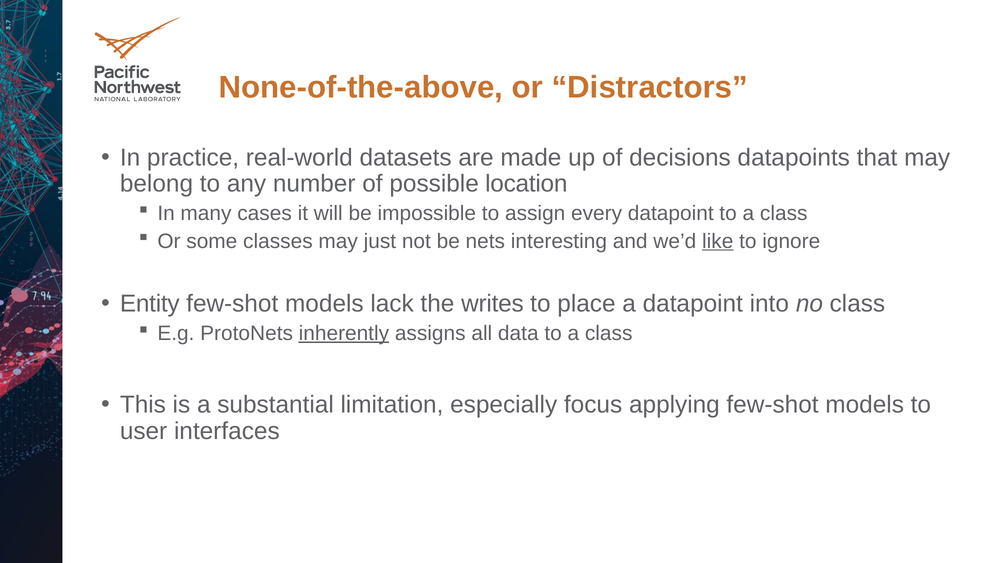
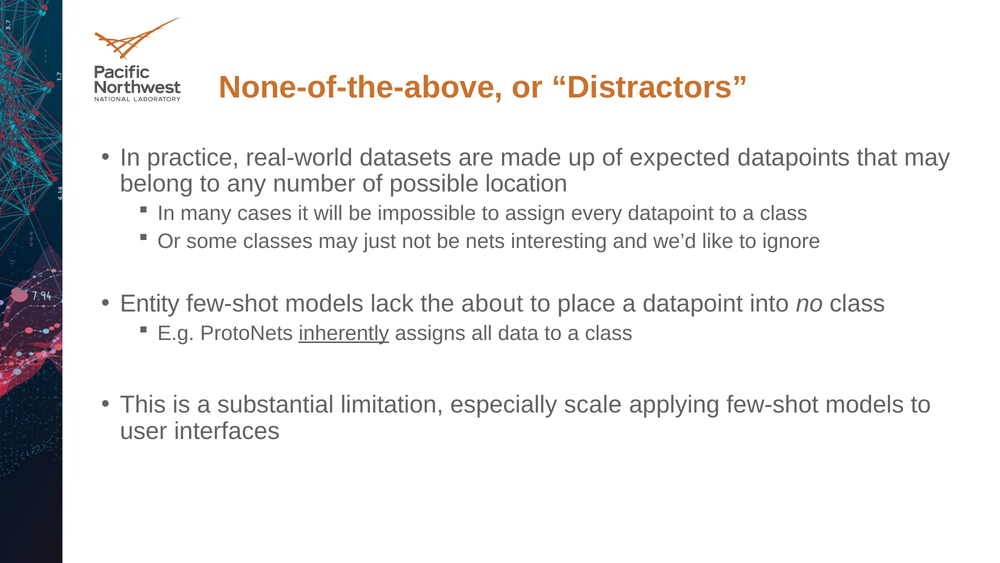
decisions: decisions -> expected
like underline: present -> none
writes: writes -> about
focus: focus -> scale
